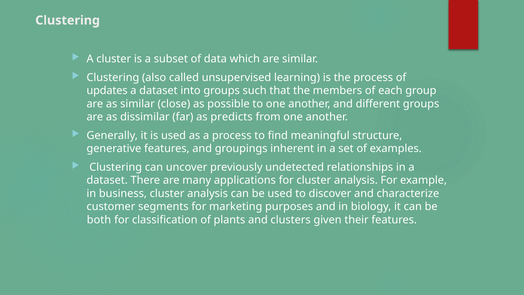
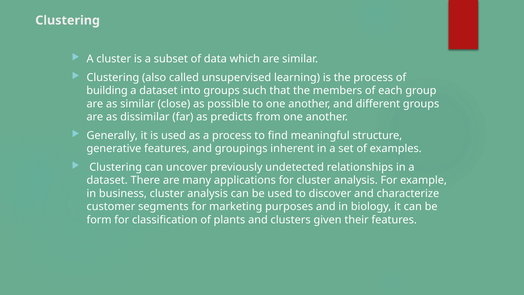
updates: updates -> building
both: both -> form
